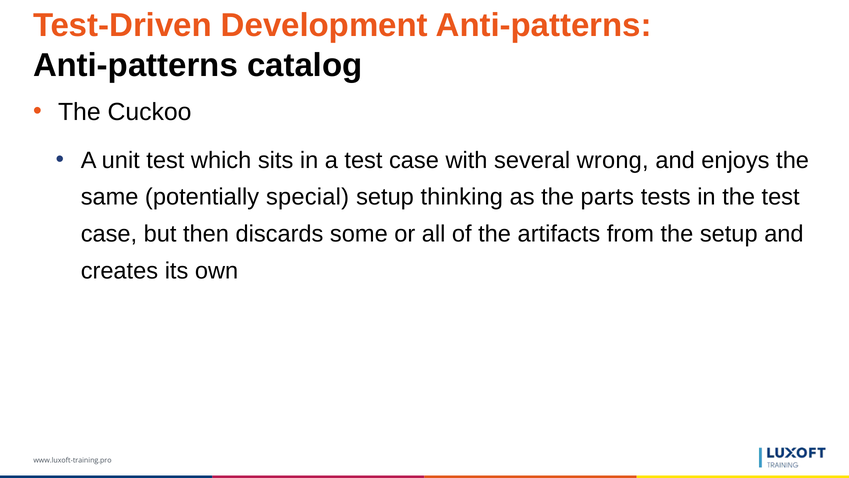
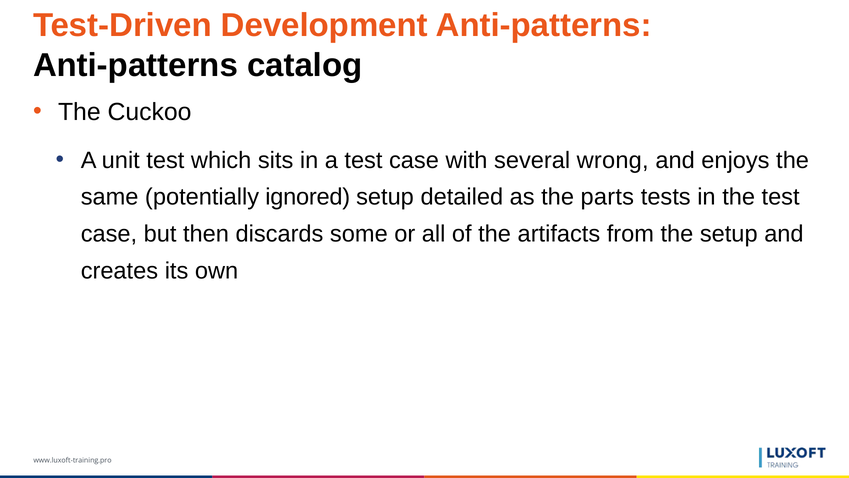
special: special -> ignored
thinking: thinking -> detailed
